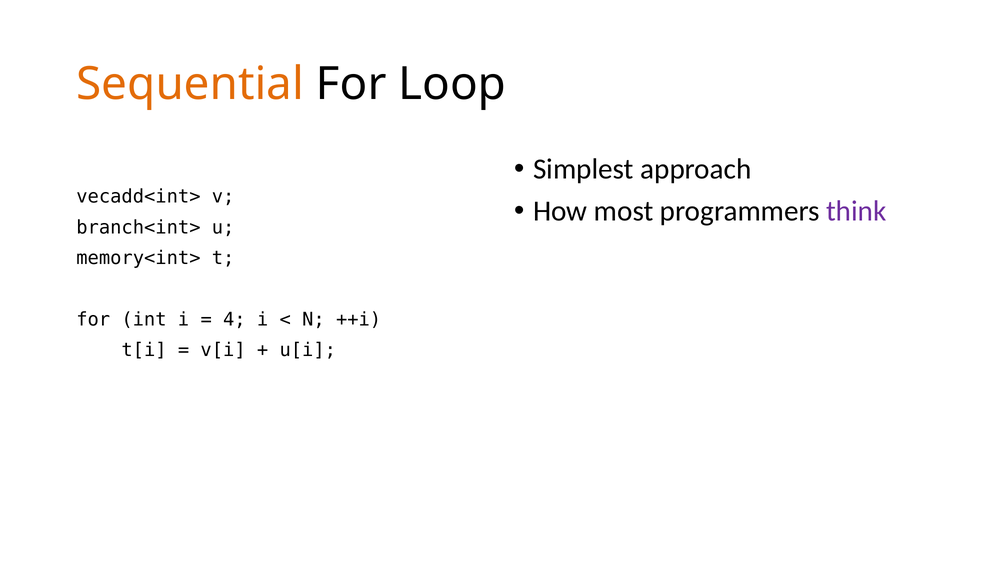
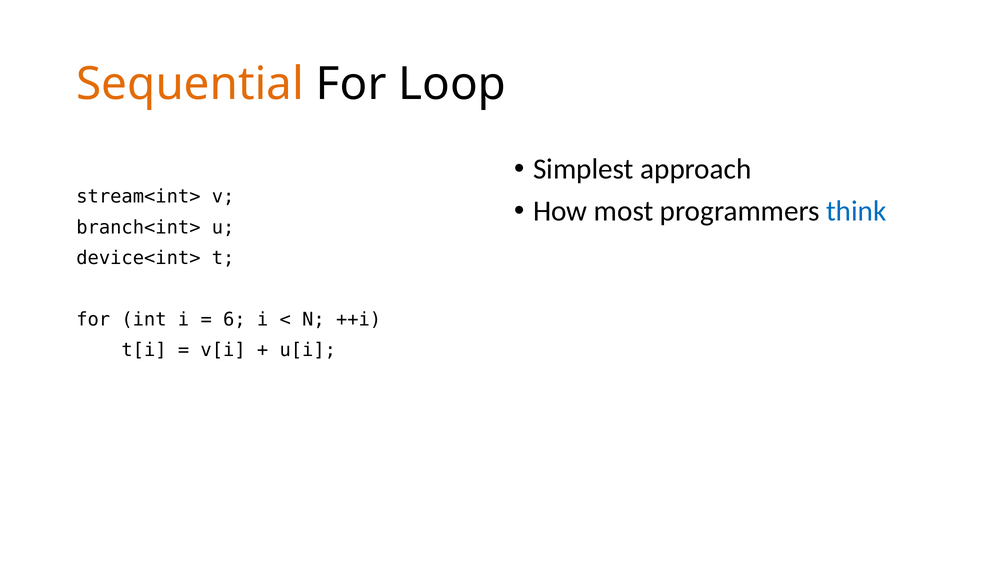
vecadd<int>: vecadd<int> -> stream<int>
think colour: purple -> blue
memory<int>: memory<int> -> device<int>
4: 4 -> 6
